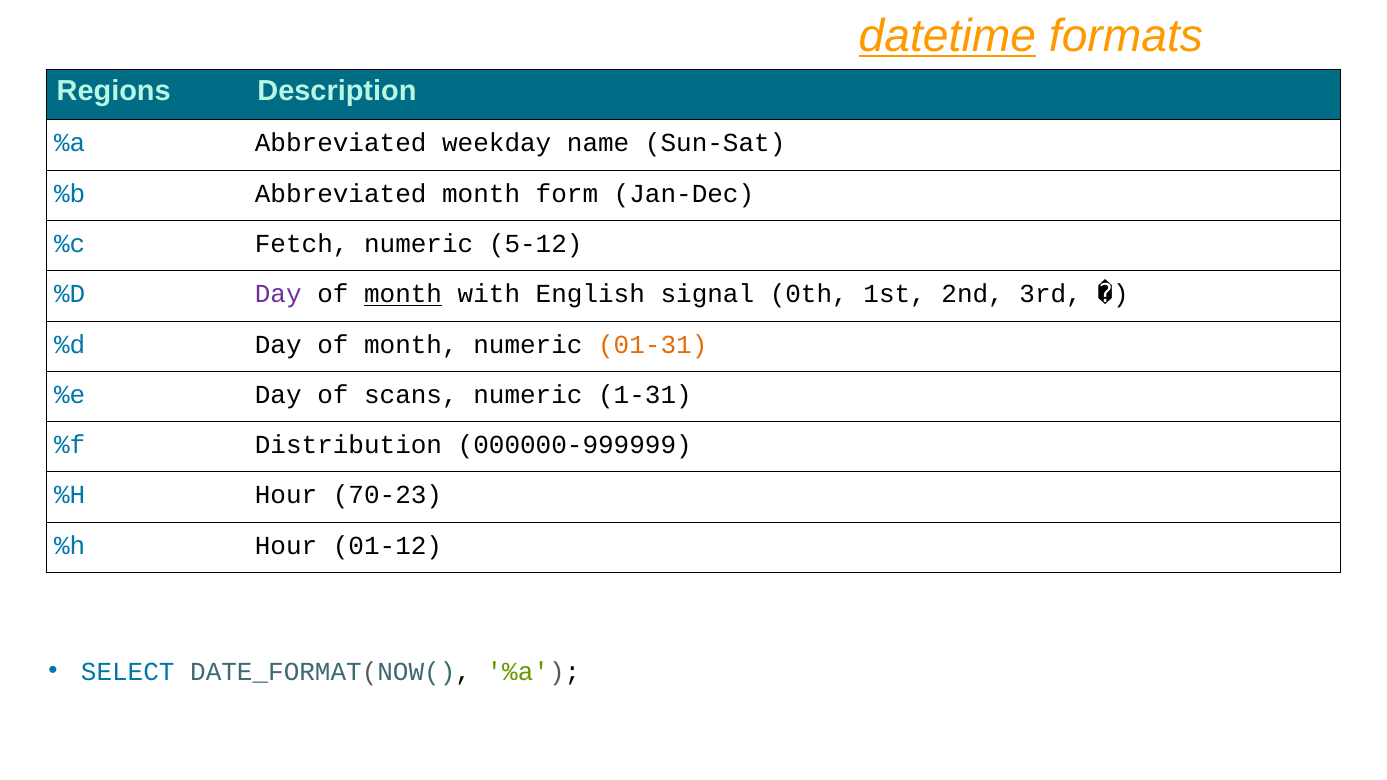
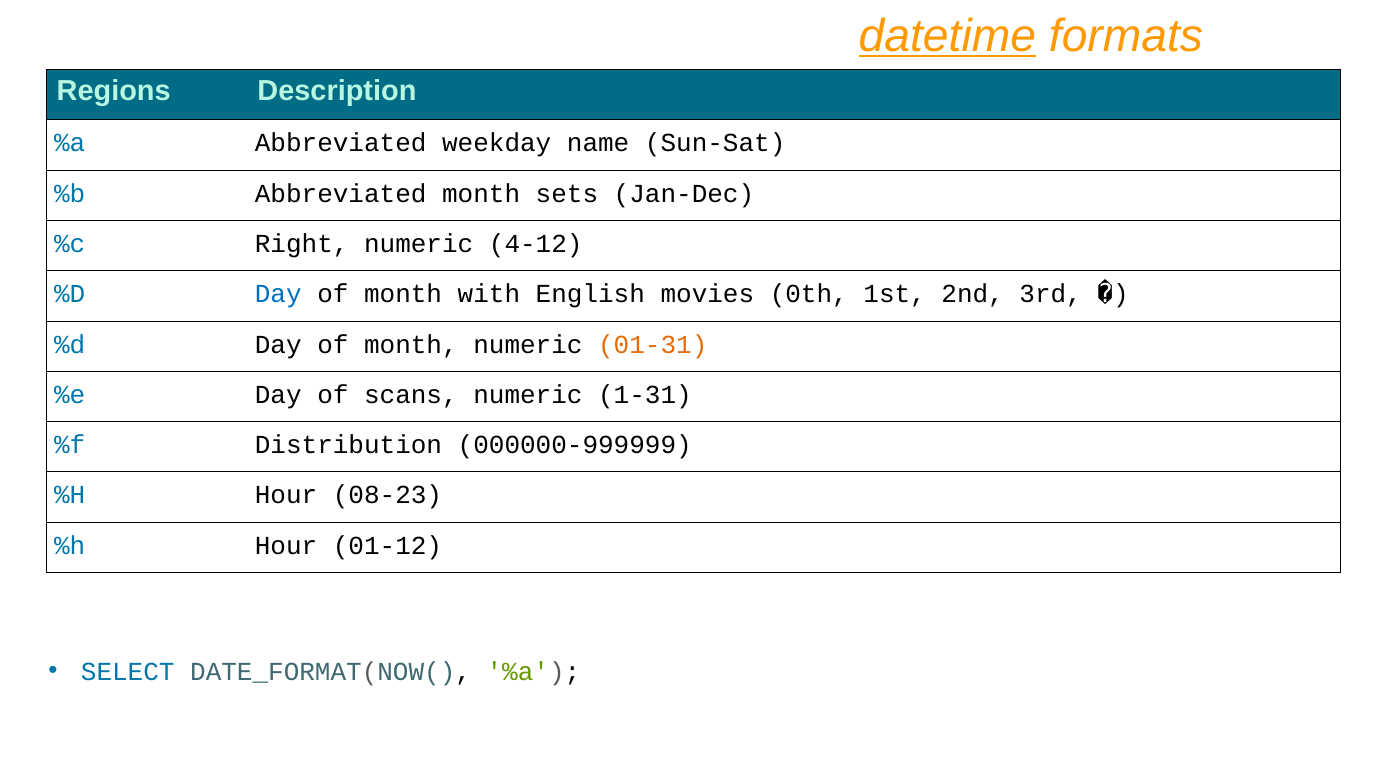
form: form -> sets
Fetch: Fetch -> Right
5-12: 5-12 -> 4-12
Day at (278, 294) colour: purple -> blue
month at (403, 294) underline: present -> none
signal: signal -> movies
70-23: 70-23 -> 08-23
